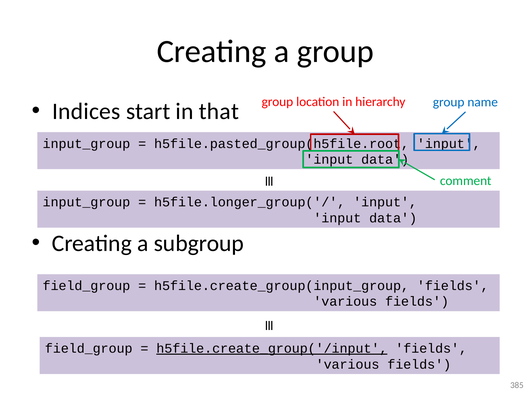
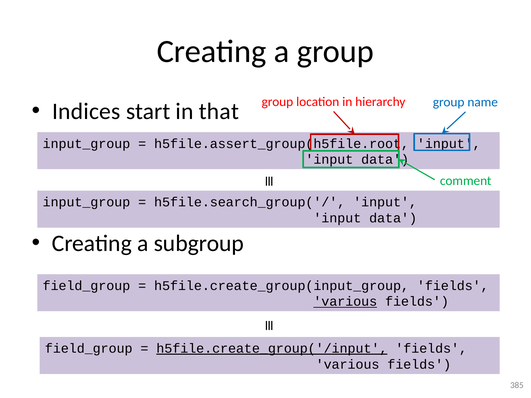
h5file.pasted_group(h5file.root: h5file.pasted_group(h5file.root -> h5file.assert_group(h5file.root
h5file.longer_group('/: h5file.longer_group('/ -> h5file.search_group('/
various at (345, 302) underline: none -> present
